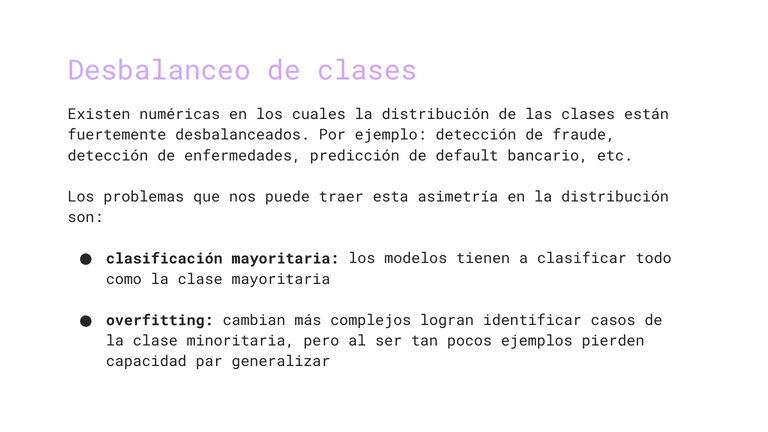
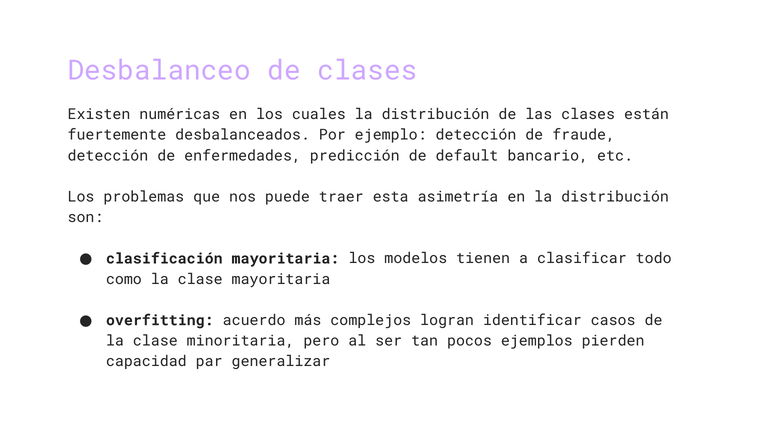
cambian: cambian -> acuerdo
